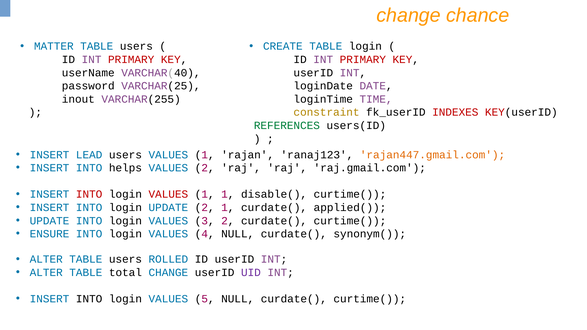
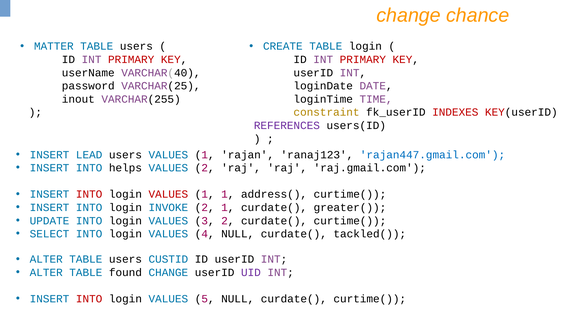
REFERENCES colour: green -> purple
rajan447.gmail.com colour: orange -> blue
disable(: disable( -> address(
login UPDATE: UPDATE -> INVOKE
applied(: applied( -> greater(
ENSURE: ENSURE -> SELECT
synonym(: synonym( -> tackled(
ROLLED: ROLLED -> CUSTID
total: total -> found
INTO at (89, 299) colour: black -> red
